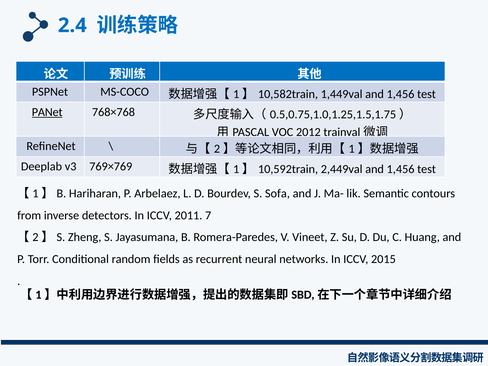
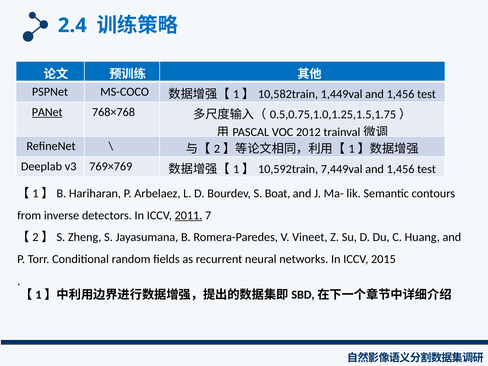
2,449val: 2,449val -> 7,449val
Sofa: Sofa -> Boat
2011 underline: none -> present
